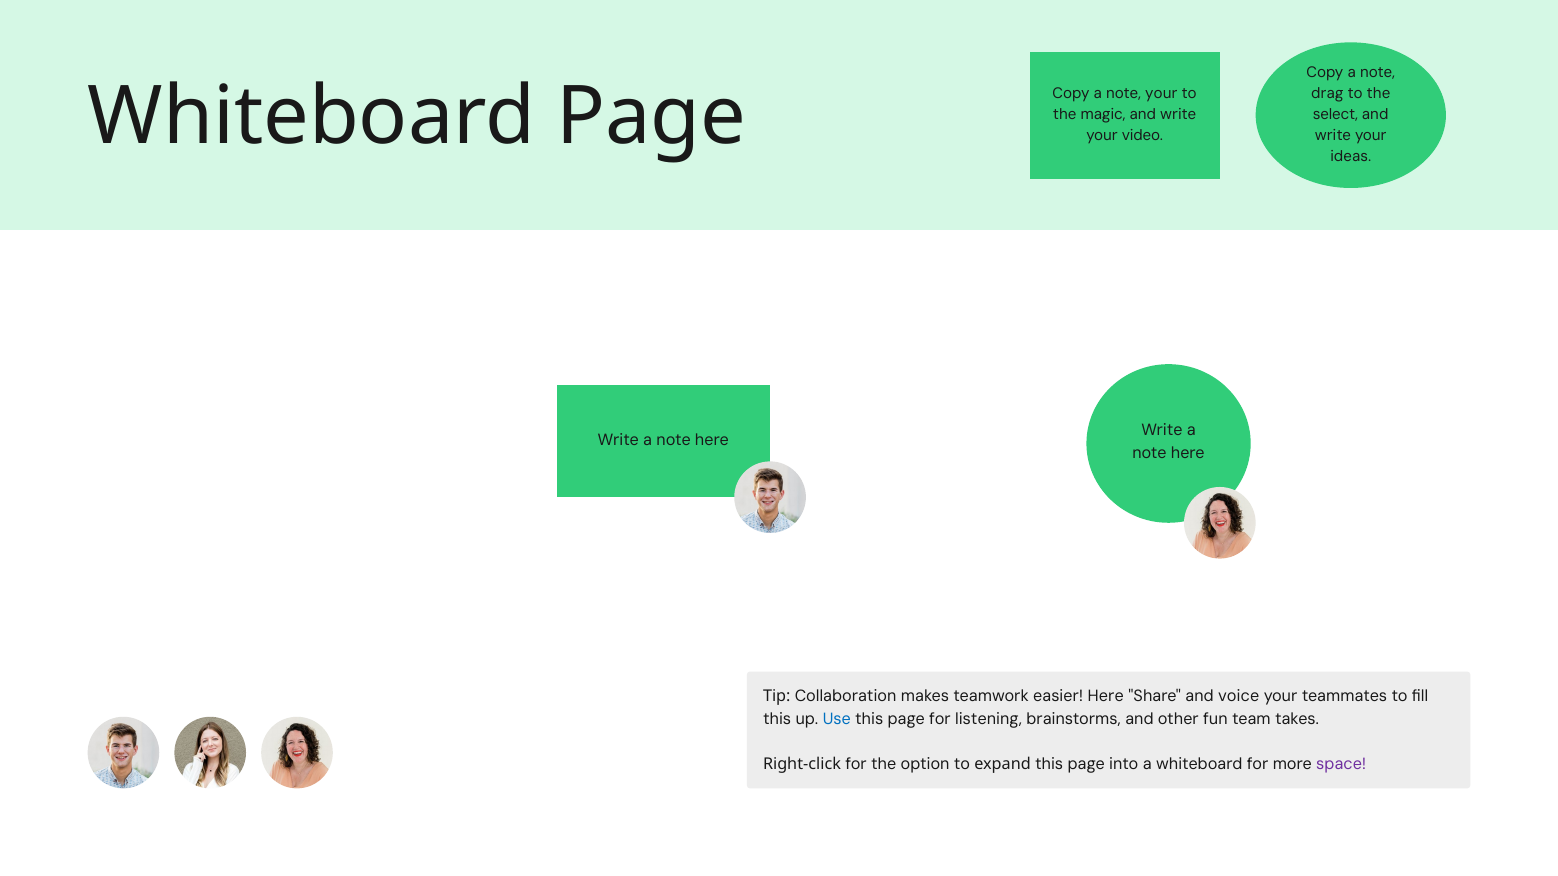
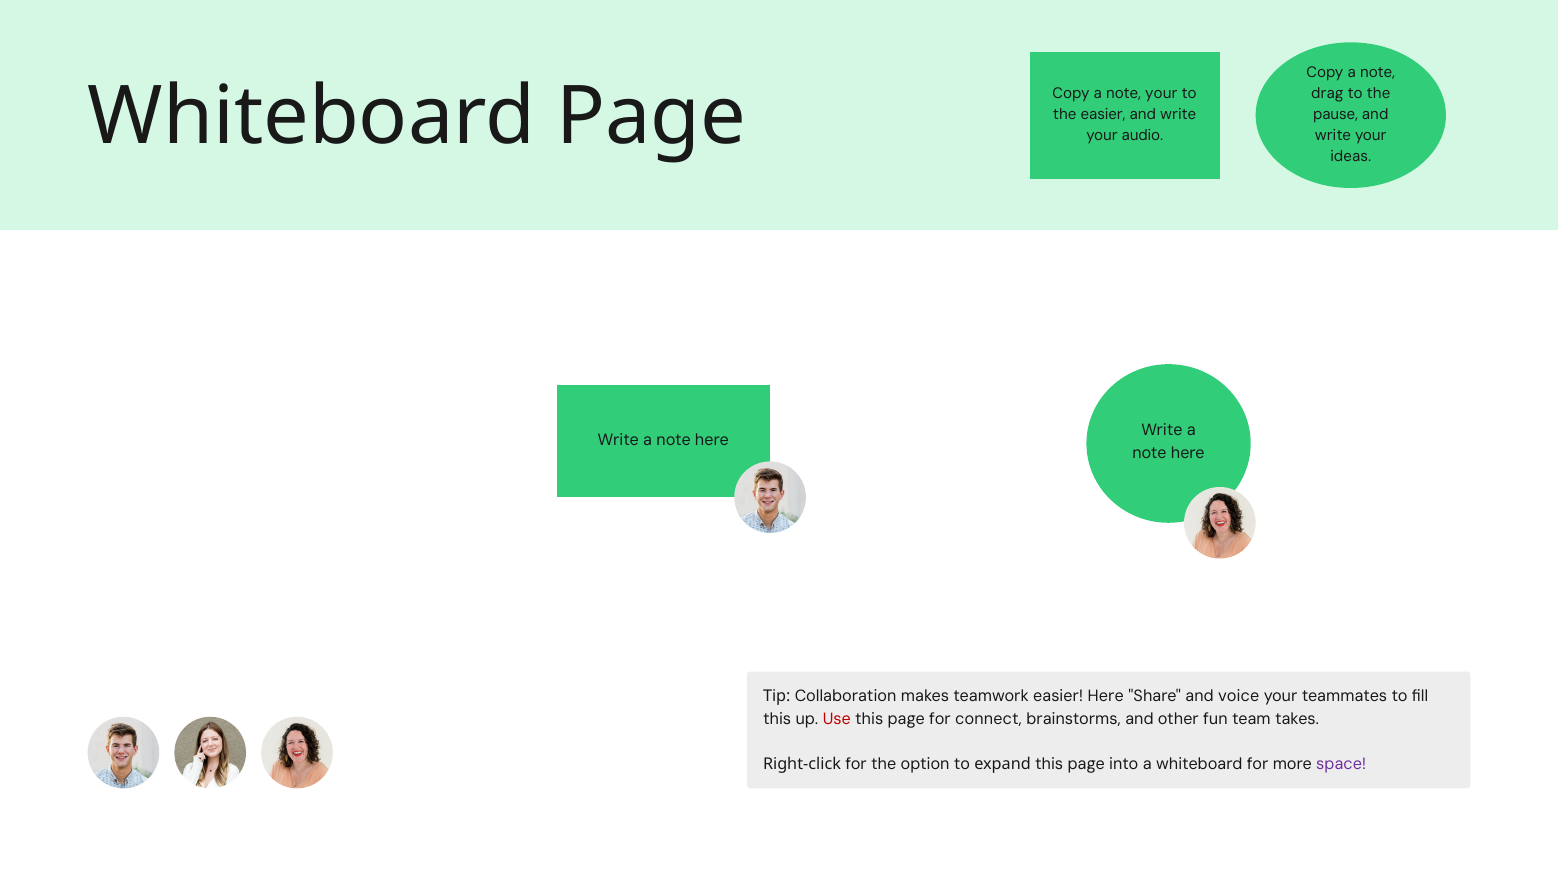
the magic: magic -> easier
select: select -> pause
video: video -> audio
Use colour: blue -> red
listening: listening -> connect
